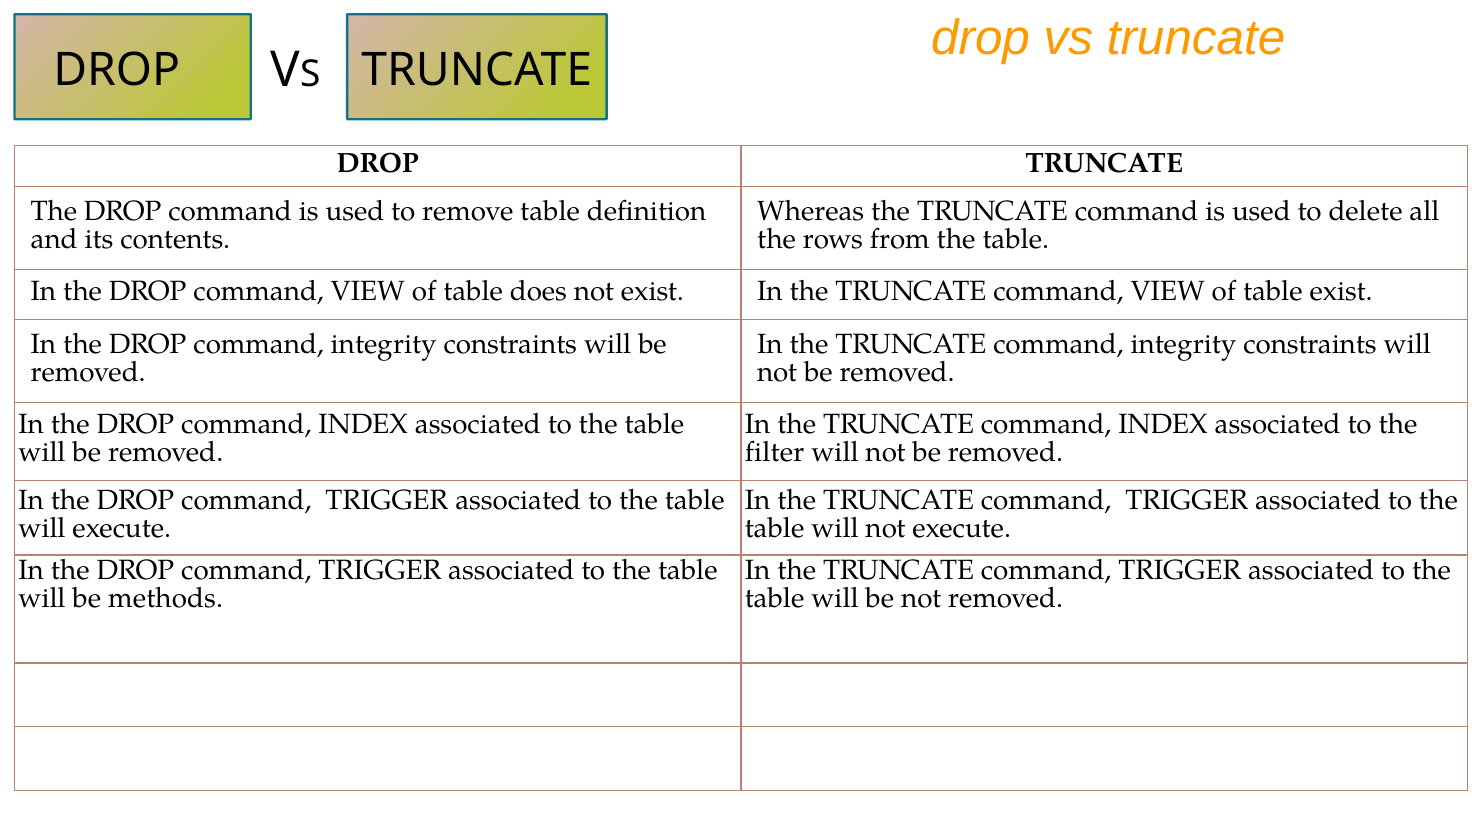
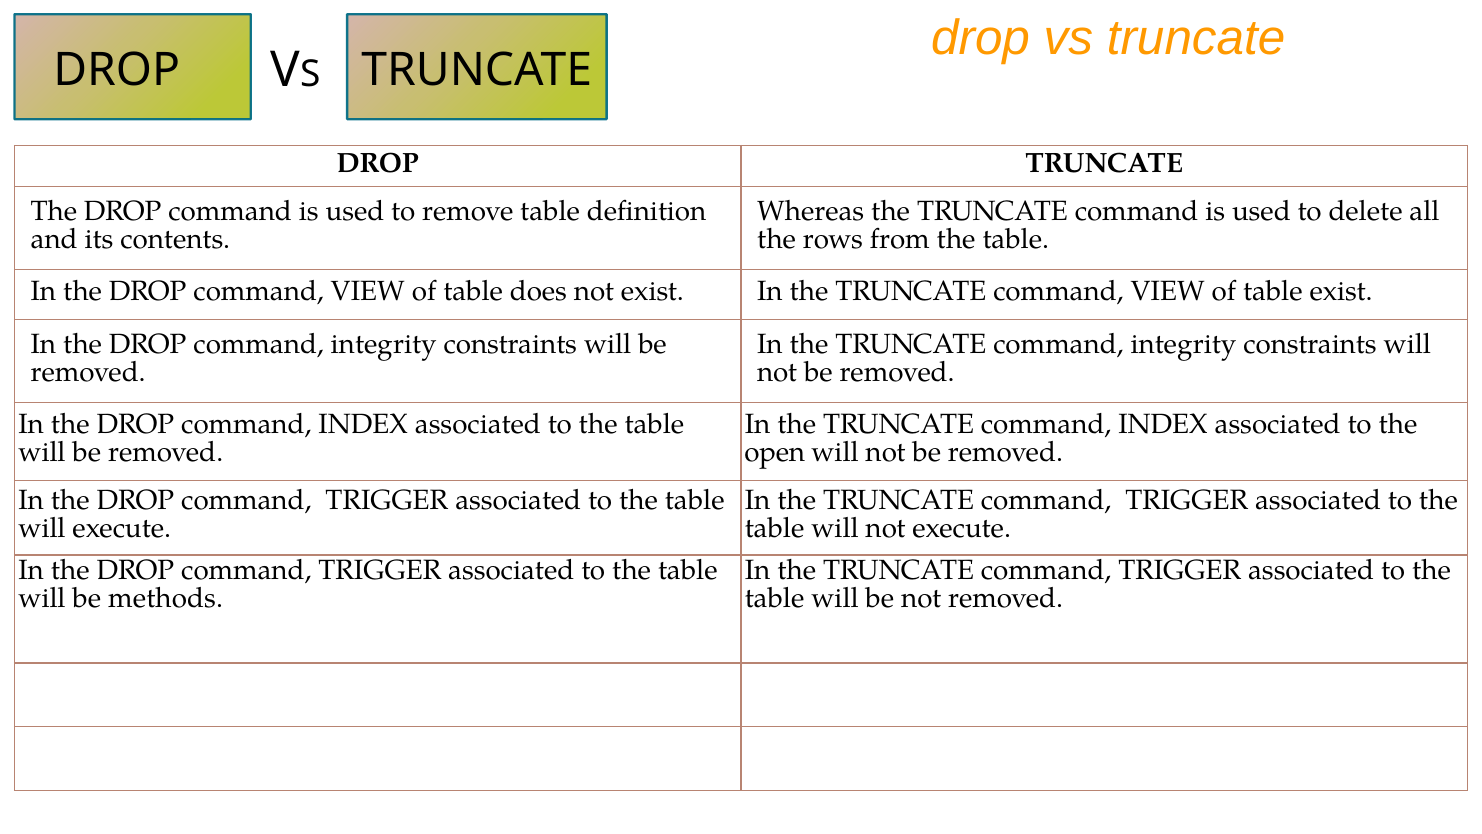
filter: filter -> open
